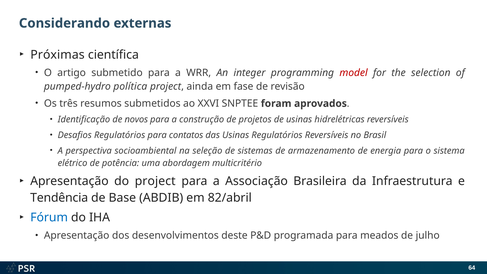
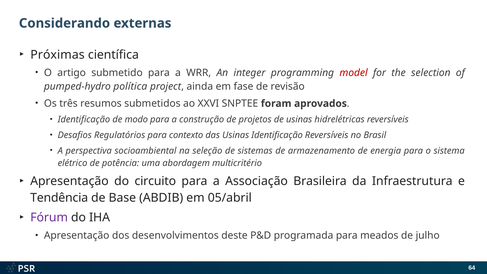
novos: novos -> modo
contatos: contatos -> contexto
Usinas Regulatórios: Regulatórios -> Identificação
do project: project -> circuito
82/abril: 82/abril -> 05/abril
Fórum colour: blue -> purple
